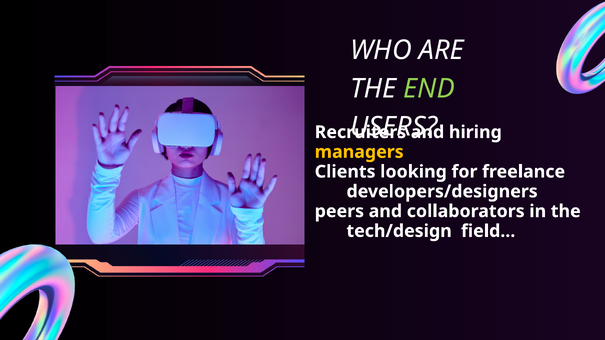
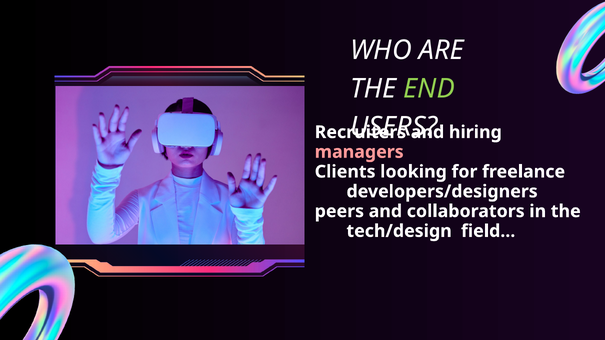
managers colour: yellow -> pink
